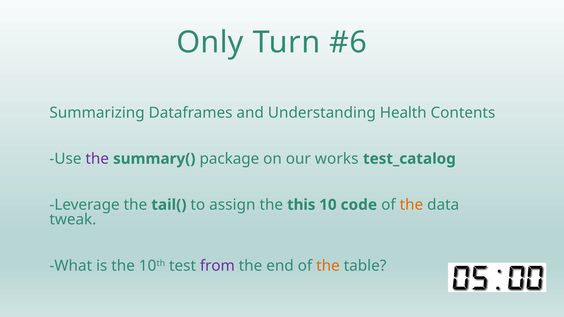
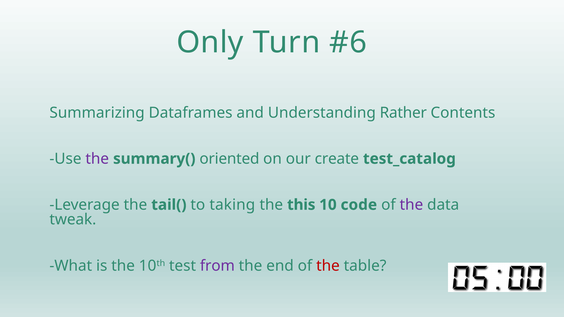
Health: Health -> Rather
package: package -> oriented
works: works -> create
assign: assign -> taking
the at (411, 205) colour: orange -> purple
the at (328, 266) colour: orange -> red
